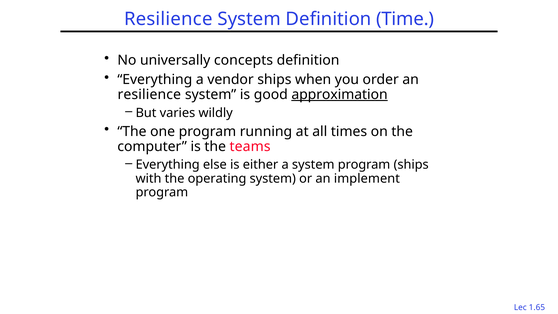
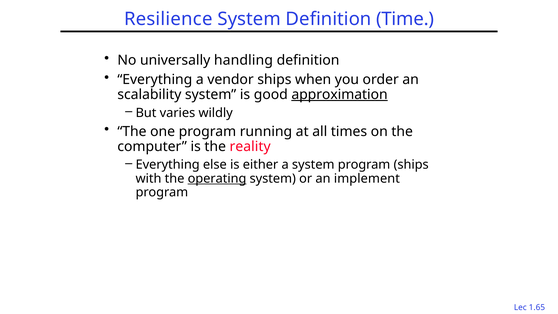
concepts: concepts -> handling
resilience at (149, 94): resilience -> scalability
teams: teams -> reality
operating underline: none -> present
